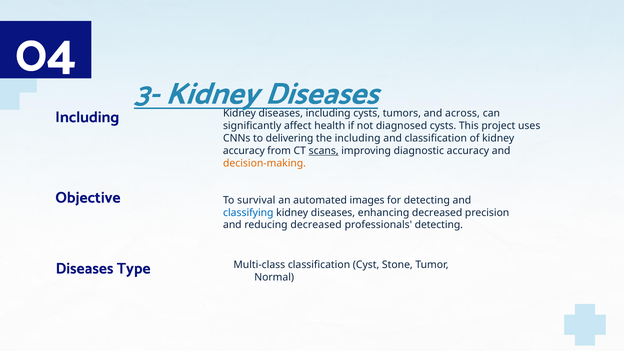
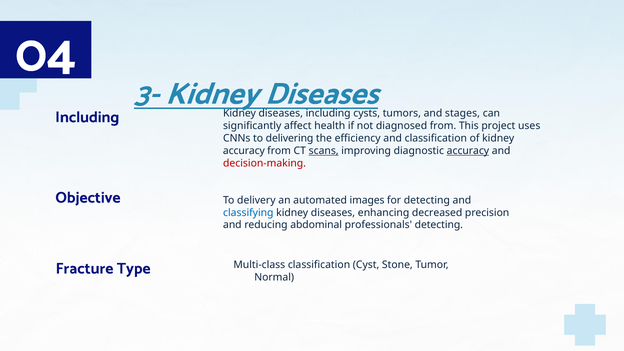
across: across -> stages
diagnosed cysts: cysts -> from
the including: including -> efficiency
accuracy at (468, 151) underline: none -> present
decision-making colour: orange -> red
survival: survival -> delivery
reducing decreased: decreased -> abdominal
Diseases at (85, 268): Diseases -> Fracture
